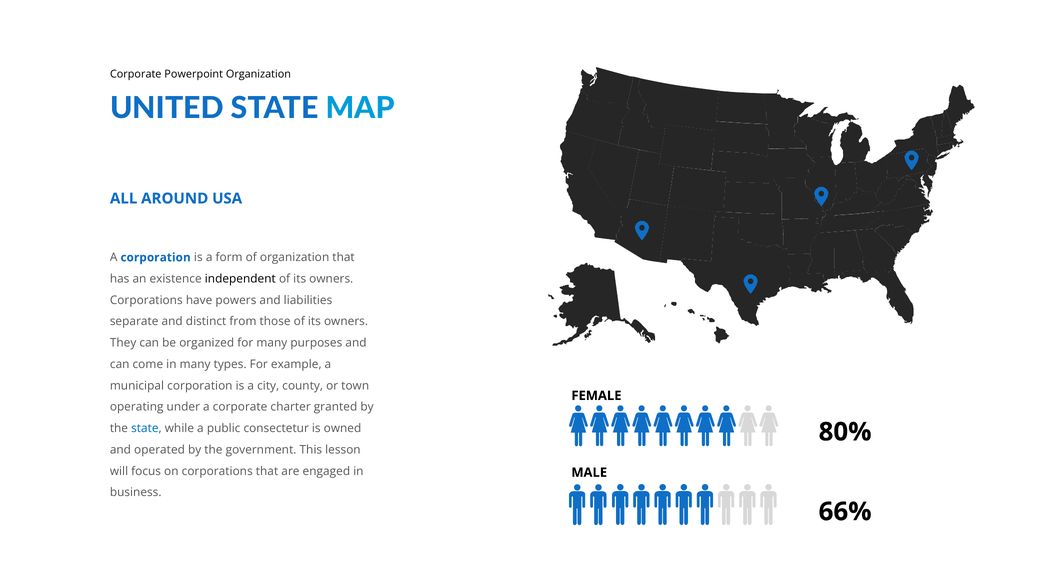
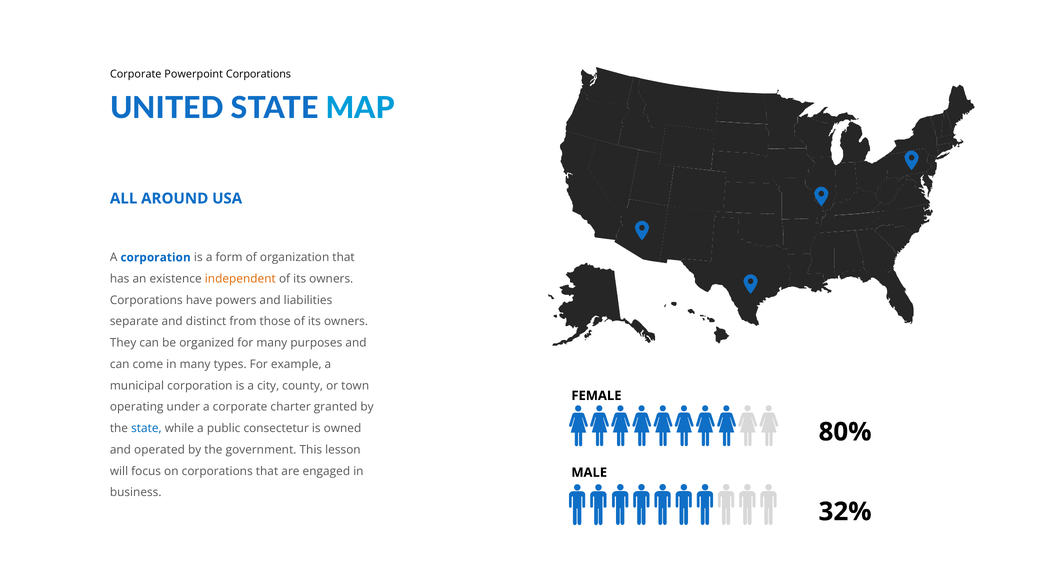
Powerpoint Organization: Organization -> Corporations
independent colour: black -> orange
66%: 66% -> 32%
